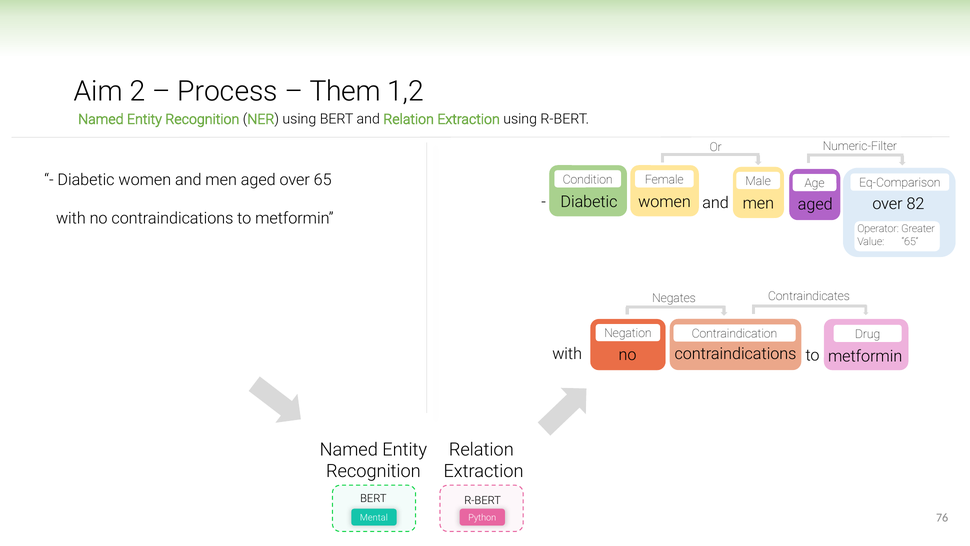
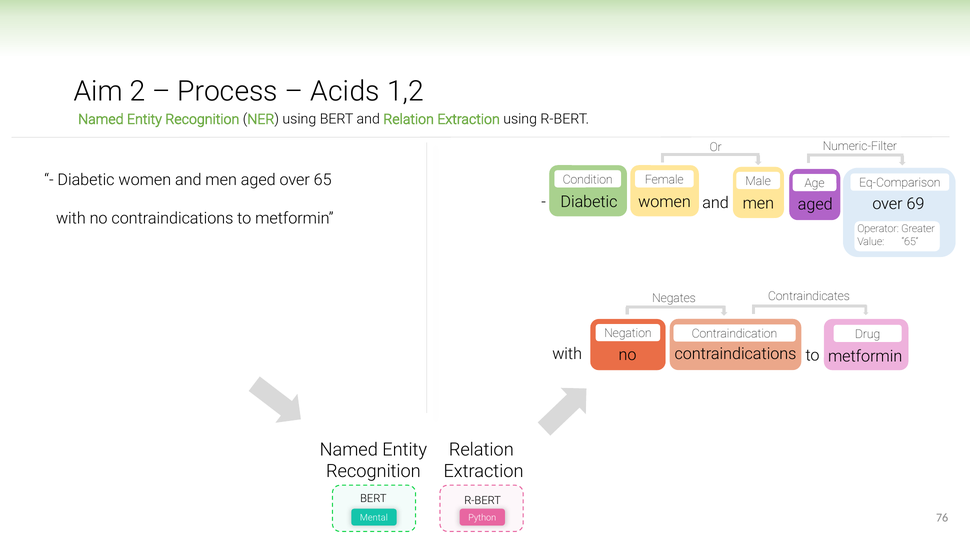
Them: Them -> Acids
82: 82 -> 69
